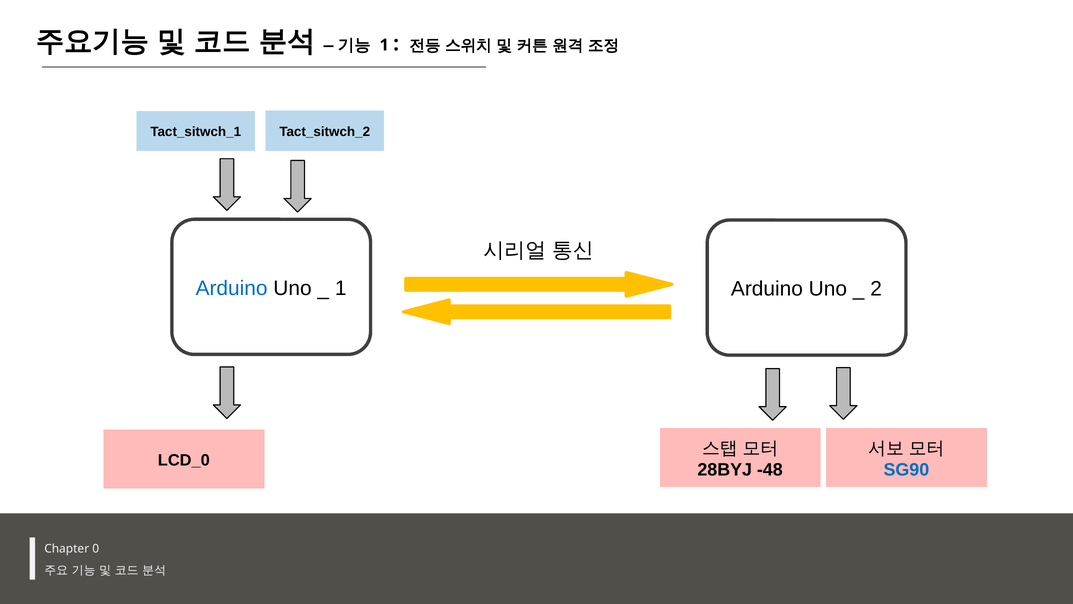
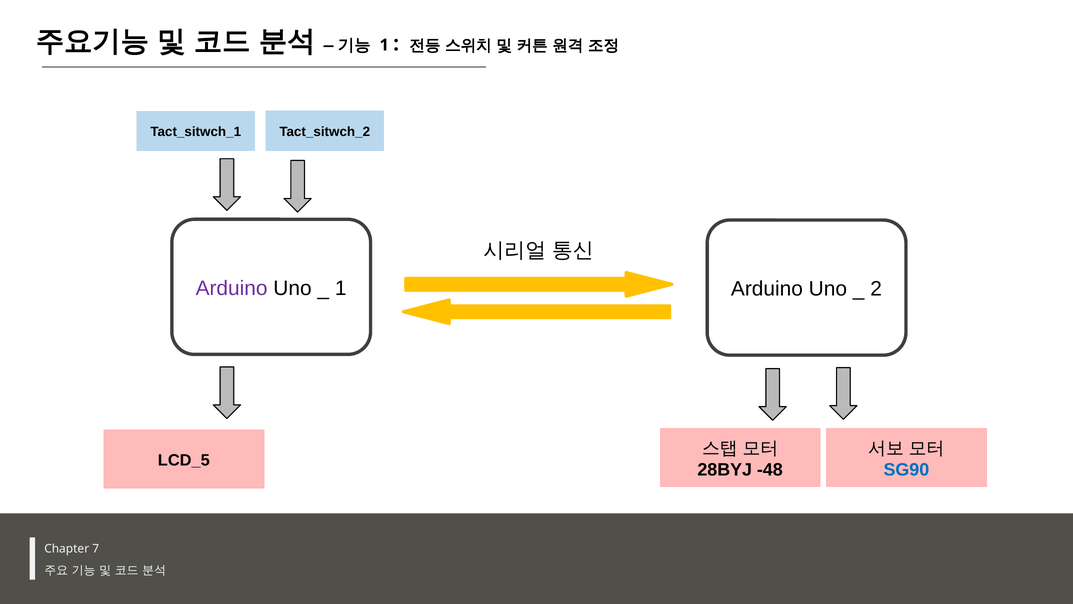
Arduino at (232, 288) colour: blue -> purple
LCD_0: LCD_0 -> LCD_5
0: 0 -> 7
